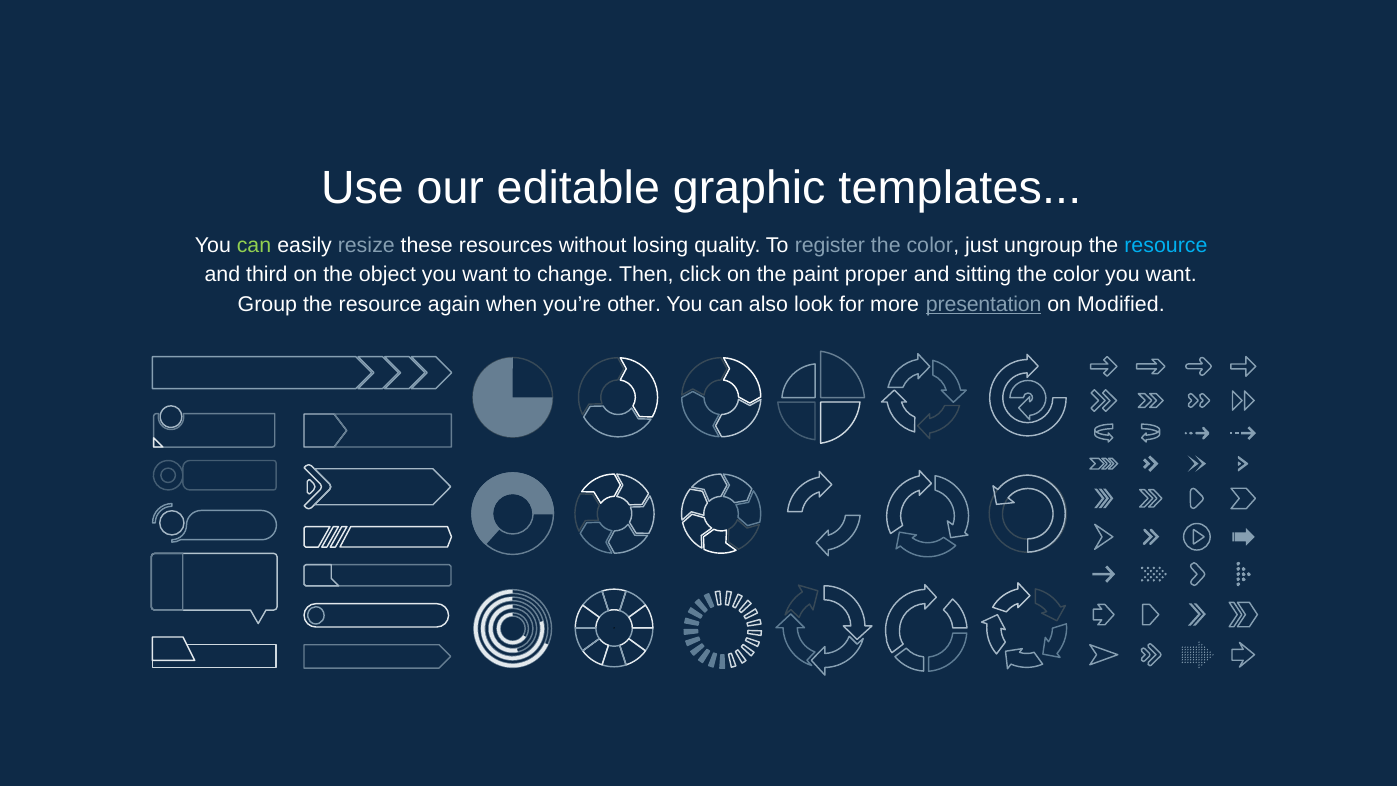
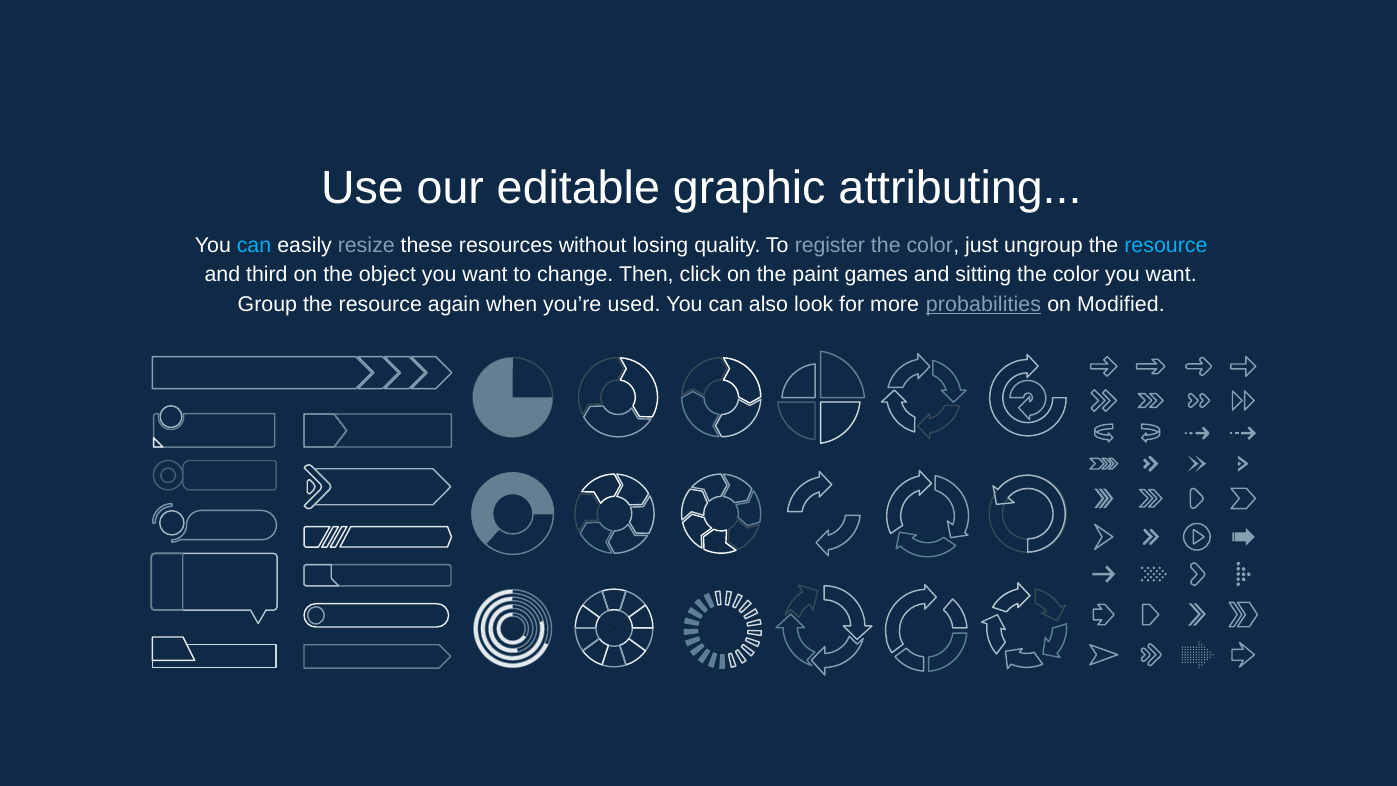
templates: templates -> attributing
can at (254, 245) colour: light green -> light blue
proper: proper -> games
other: other -> used
presentation: presentation -> probabilities
